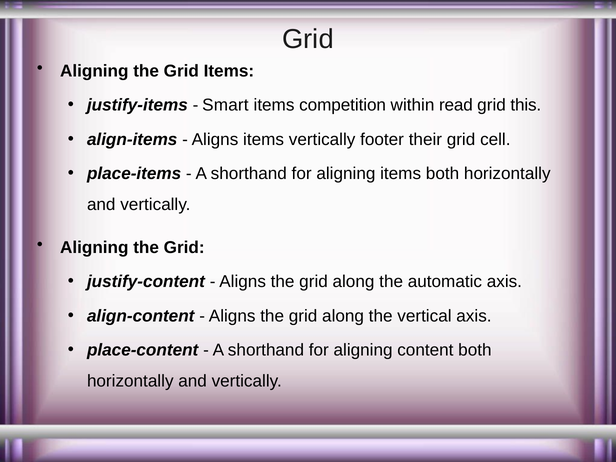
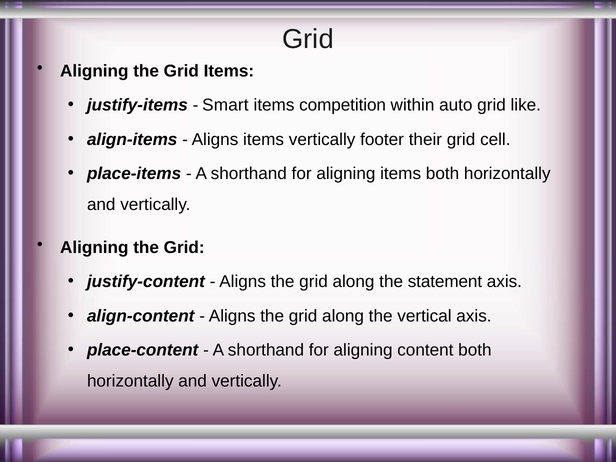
read: read -> auto
this: this -> like
automatic: automatic -> statement
